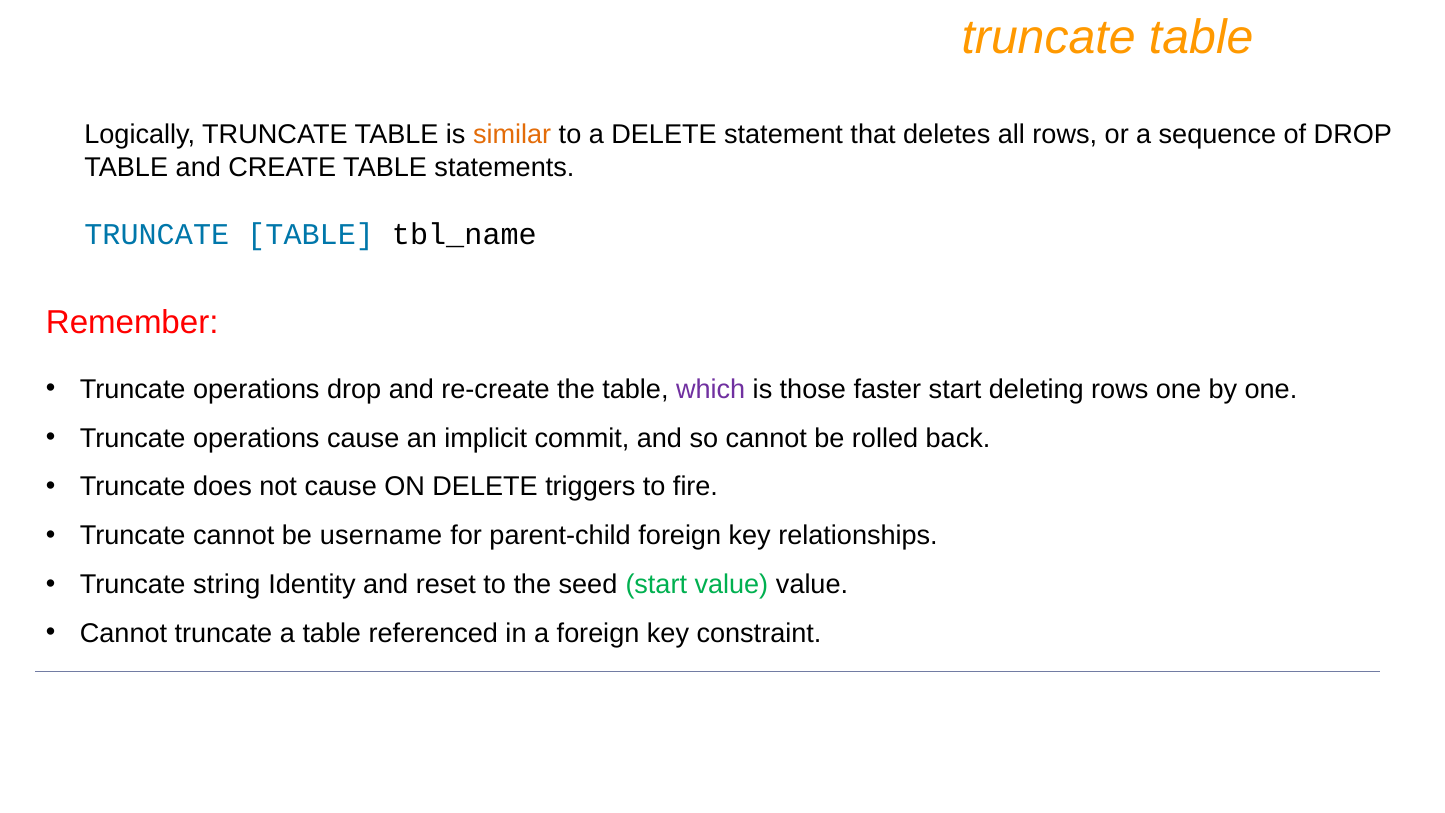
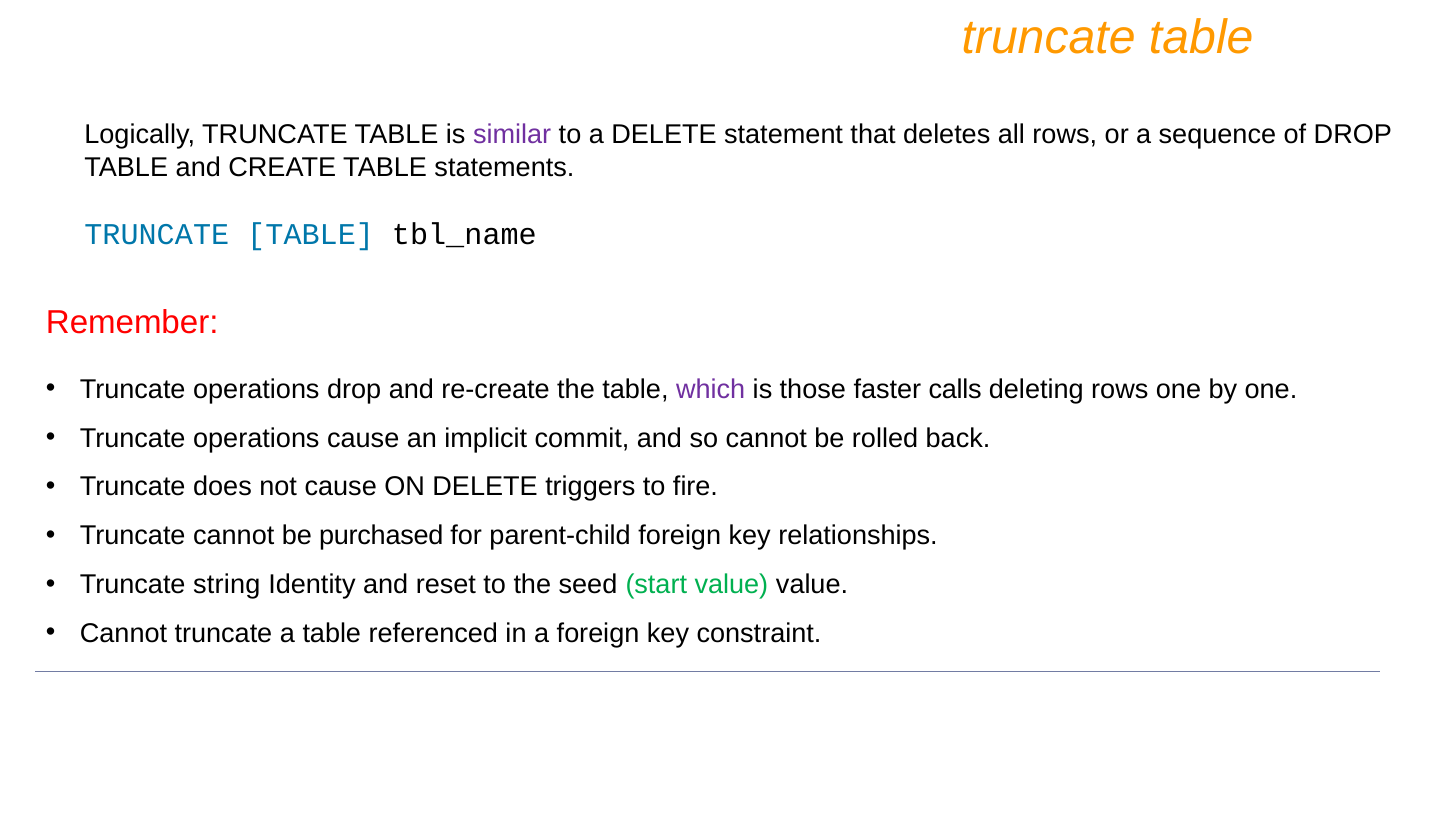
similar colour: orange -> purple
faster start: start -> calls
username: username -> purchased
